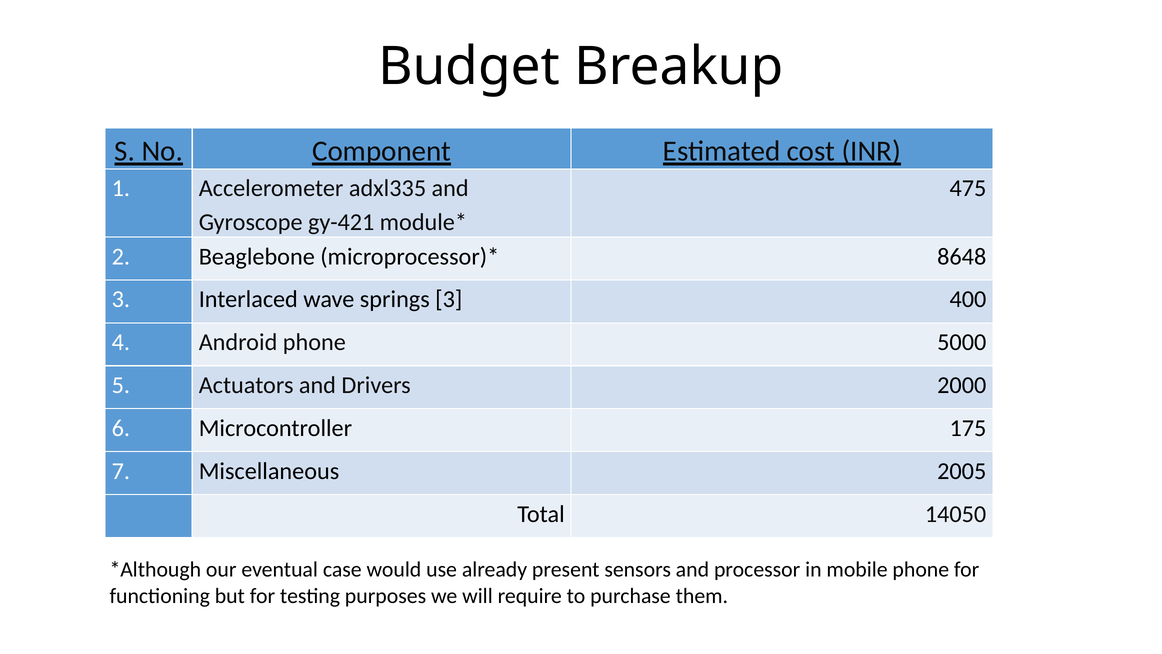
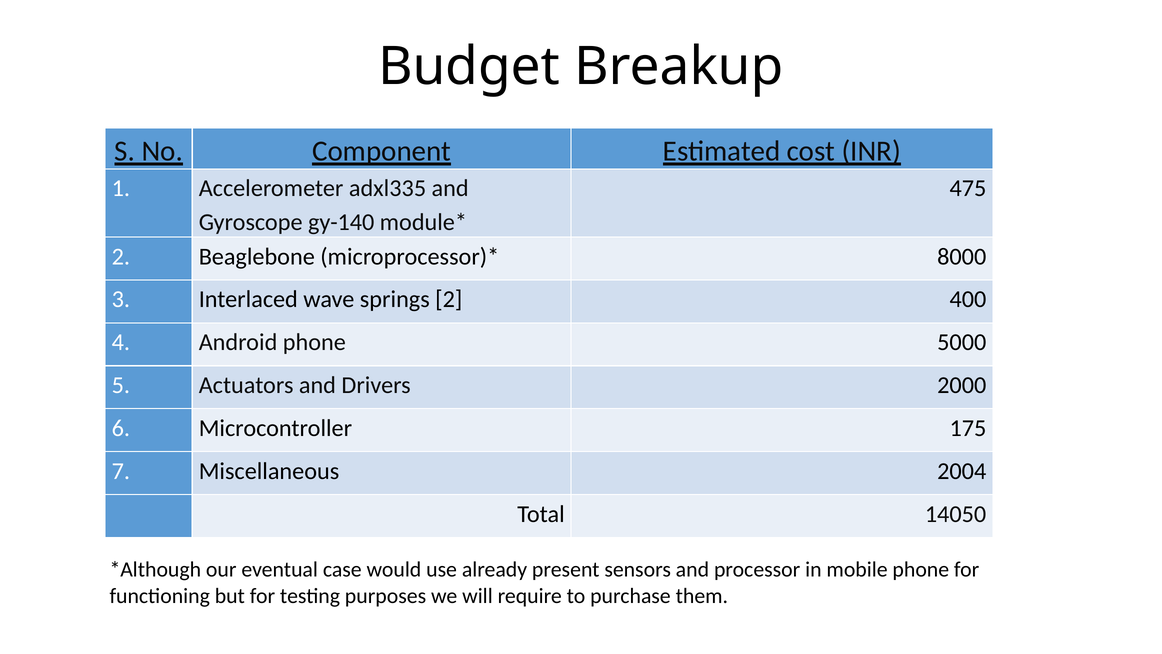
gy-421: gy-421 -> gy-140
8648: 8648 -> 8000
springs 3: 3 -> 2
2005: 2005 -> 2004
